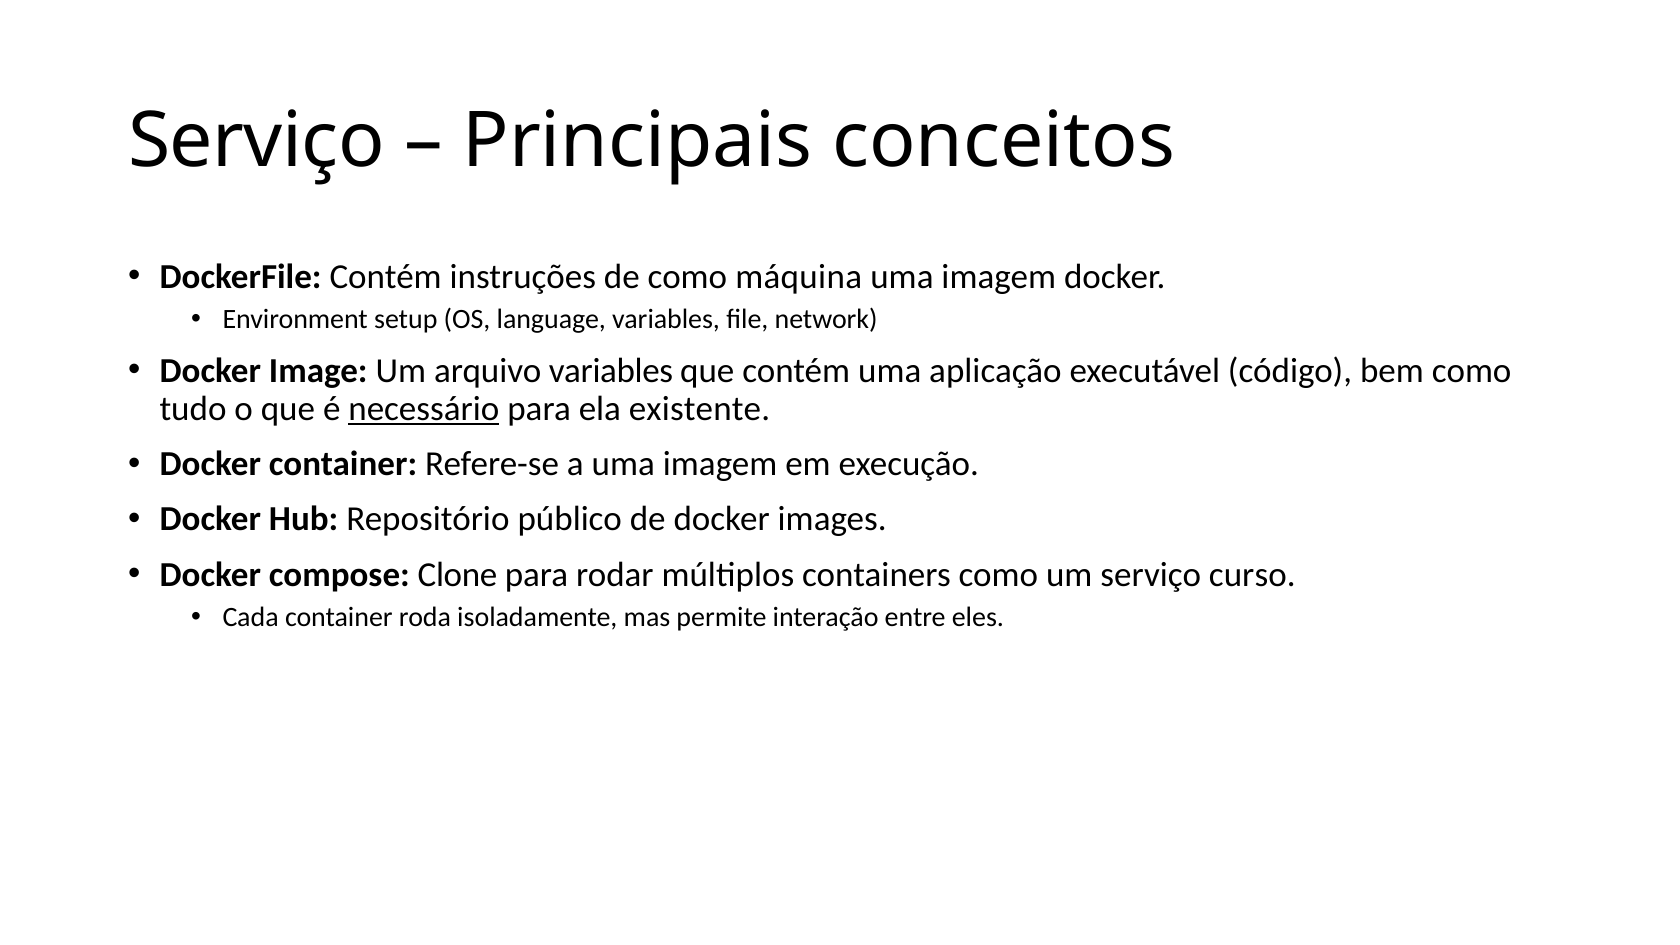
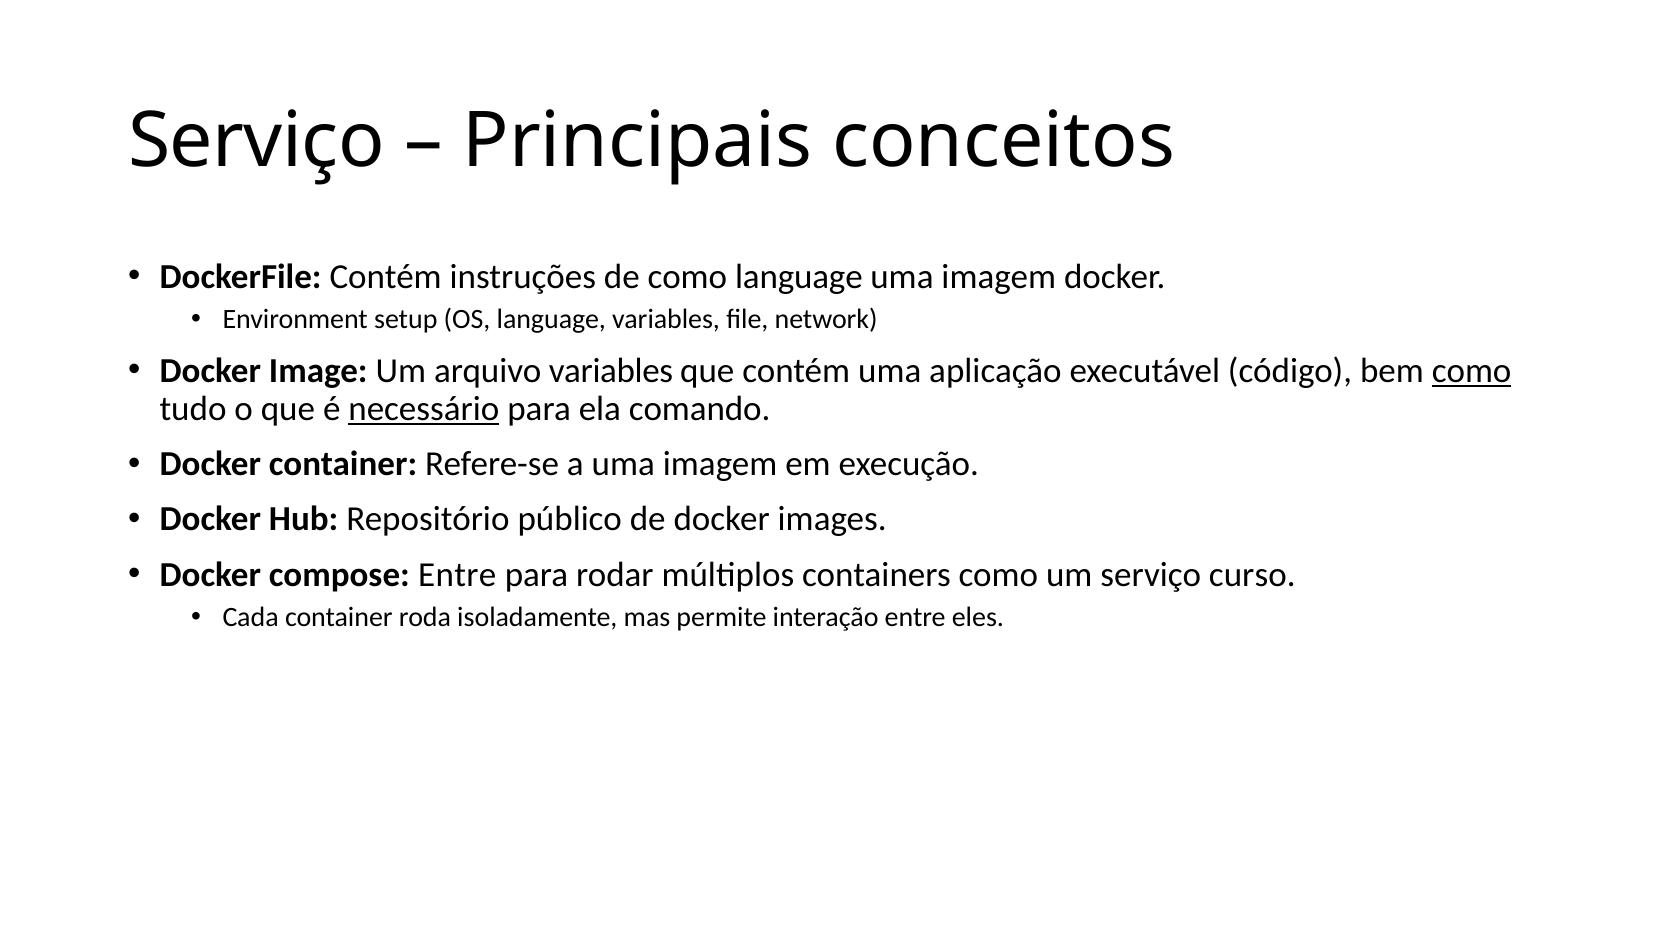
como máquina: máquina -> language
como at (1472, 371) underline: none -> present
existente: existente -> comando
compose Clone: Clone -> Entre
